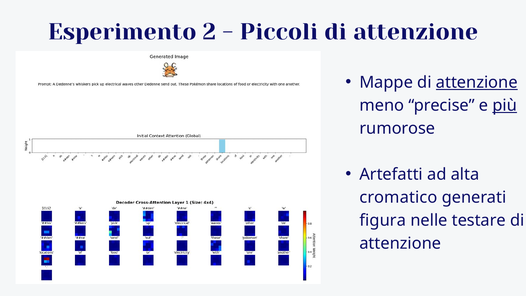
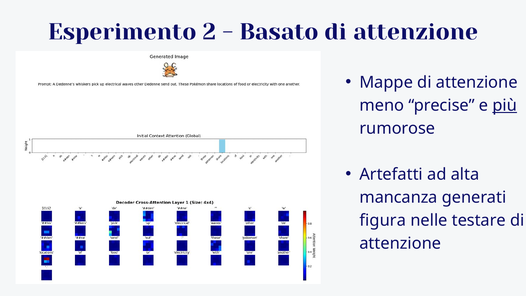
Piccoli: Piccoli -> Basato
attenzione at (477, 82) underline: present -> none
cromatico: cromatico -> mancanza
